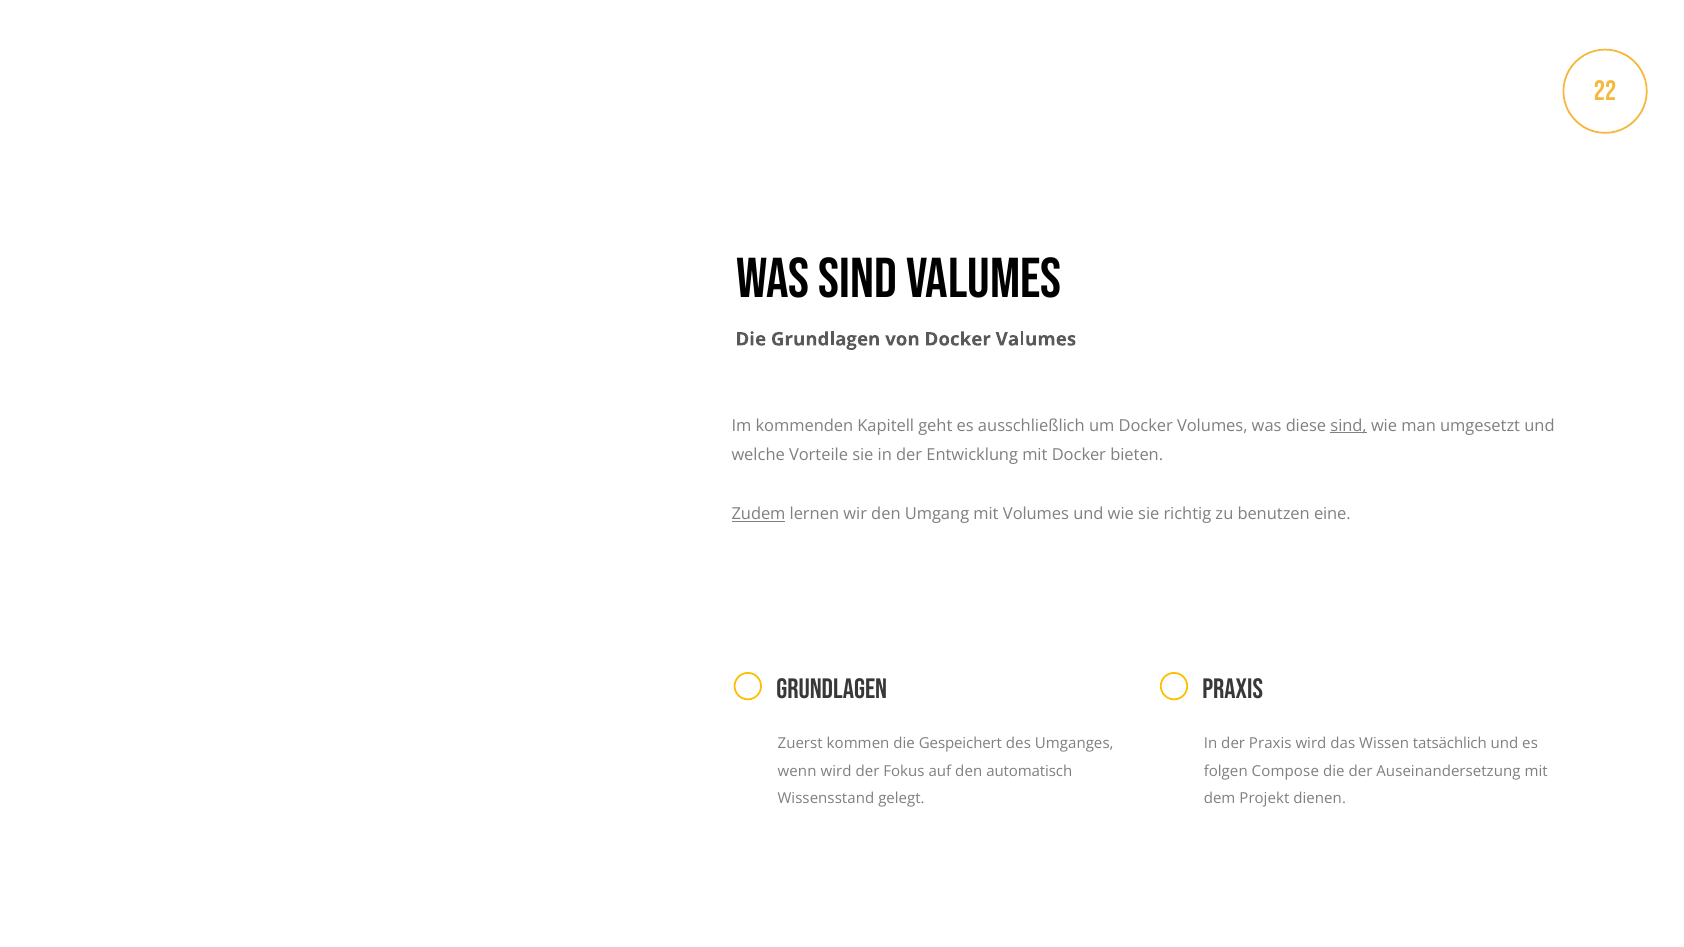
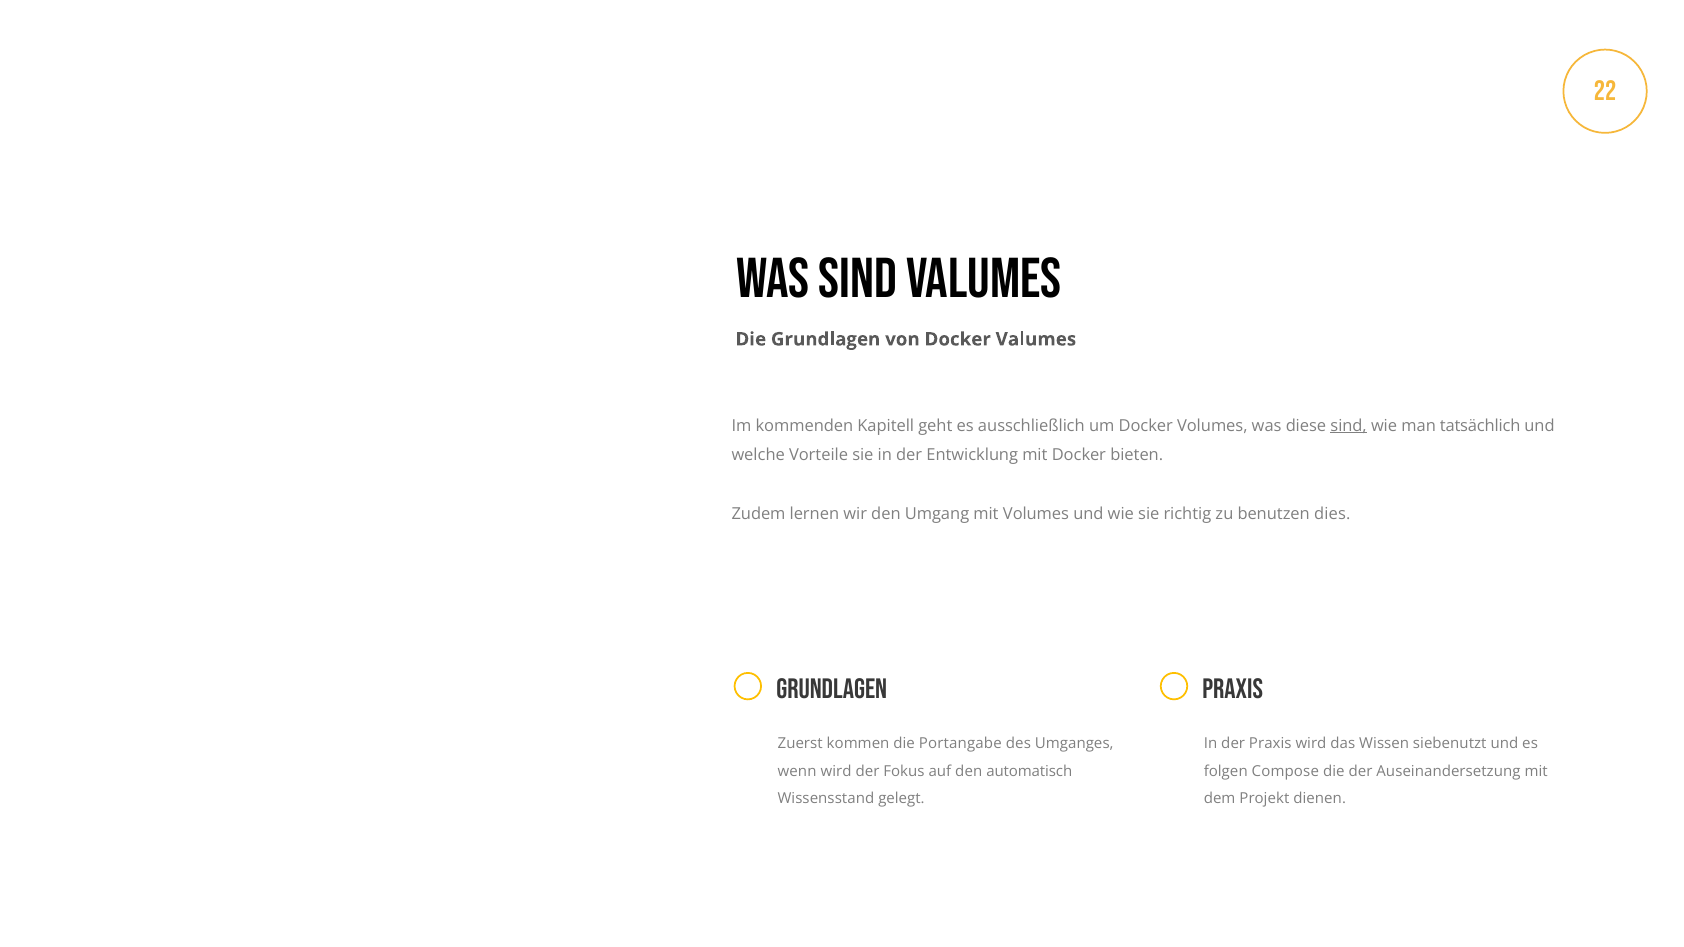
umgesetzt: umgesetzt -> tatsächlich
Zudem underline: present -> none
eine: eine -> dies
Gespeichert: Gespeichert -> Portangabe
tatsächlich: tatsächlich -> siebenutzt
